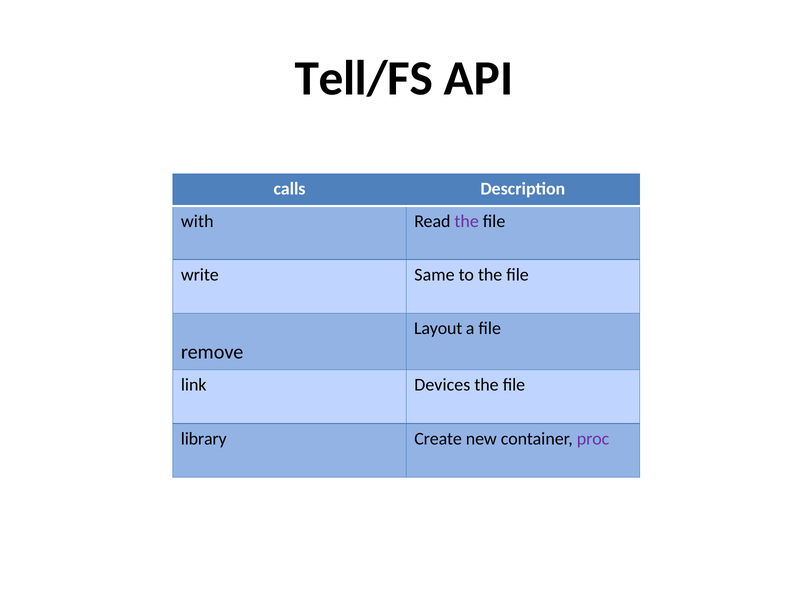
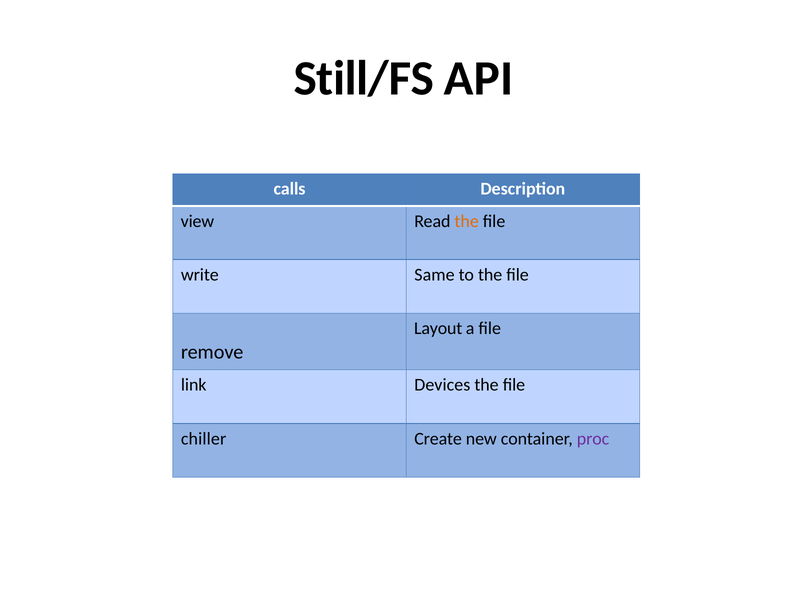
Tell/FS: Tell/FS -> Still/FS
with: with -> view
the at (467, 221) colour: purple -> orange
library: library -> chiller
